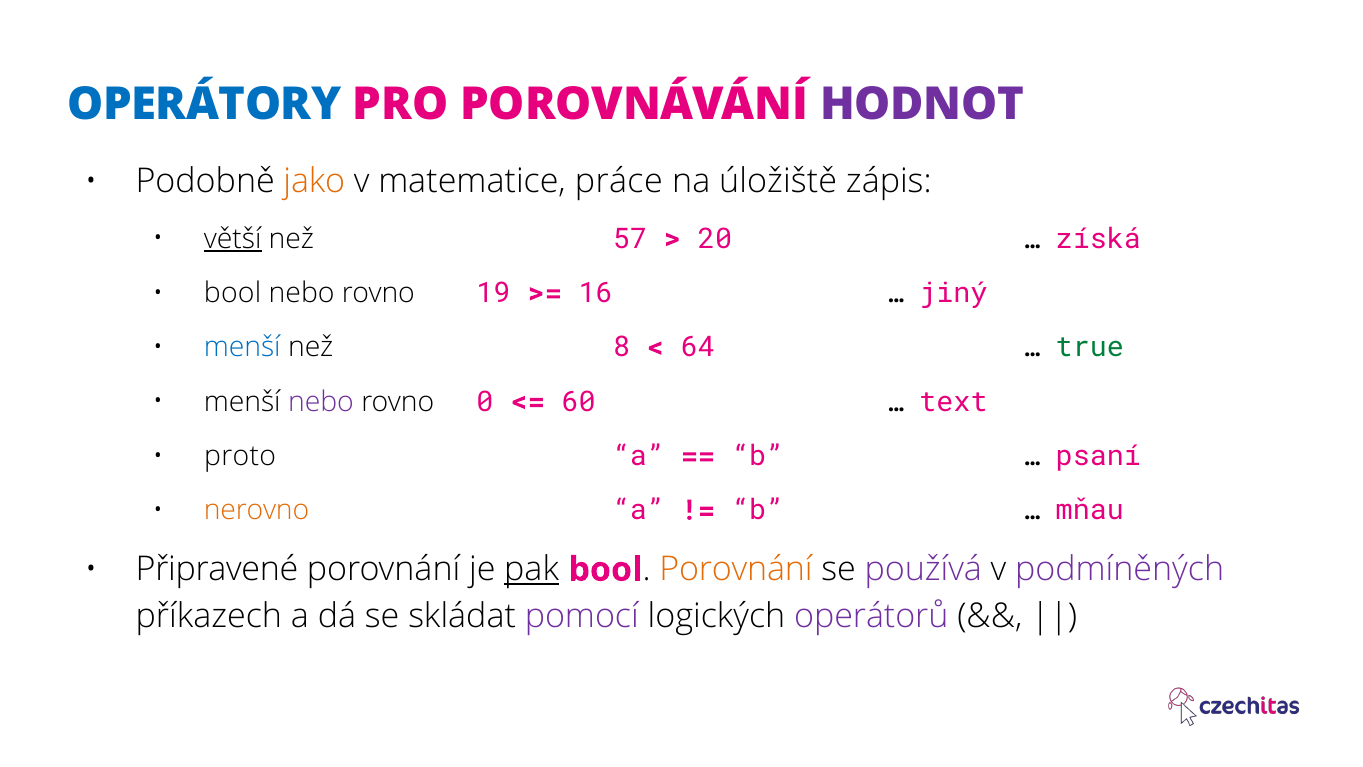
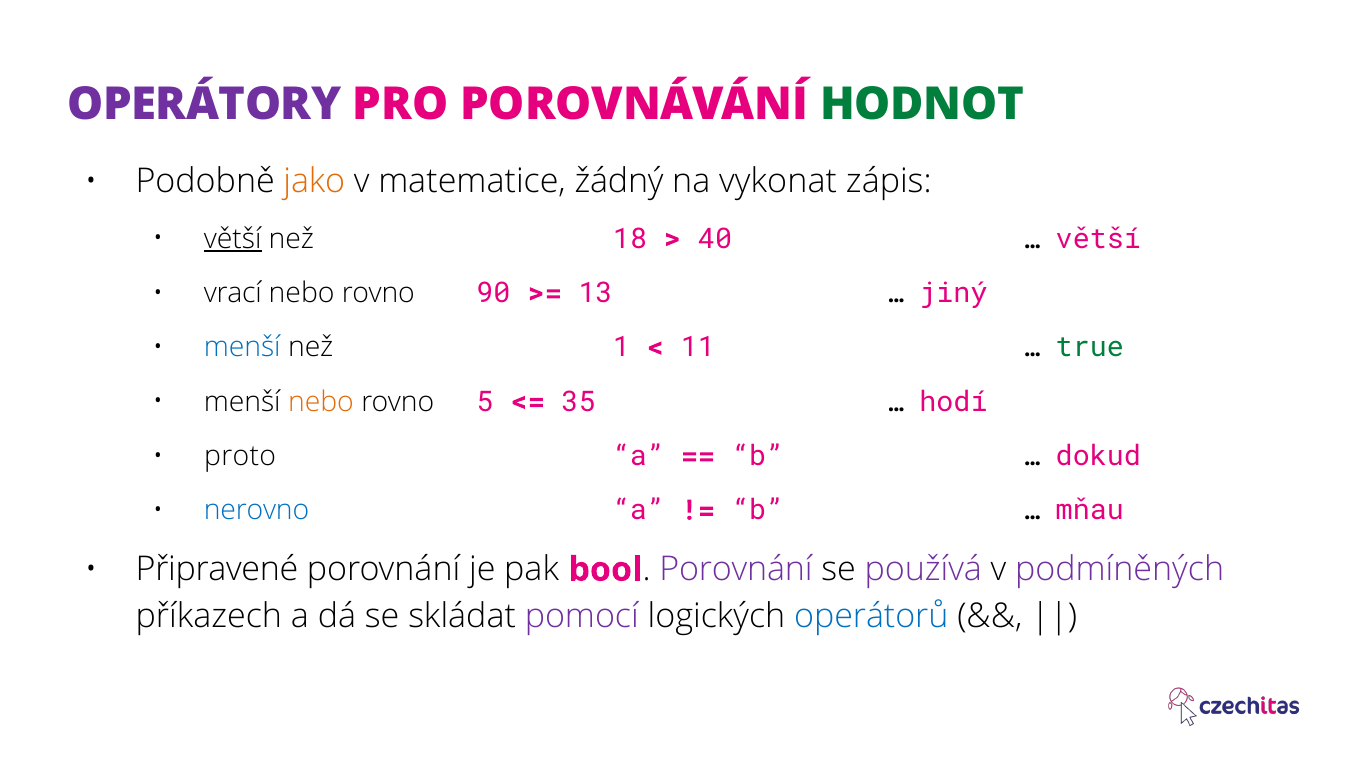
OPERÁTORY colour: blue -> purple
HODNOT colour: purple -> green
práce: práce -> žádný
úložiště: úložiště -> vykonat
57: 57 -> 18
20: 20 -> 40
získá at (1098, 239): získá -> větší
bool at (233, 293): bool -> vrací
19: 19 -> 90
16: 16 -> 13
8: 8 -> 1
64: 64 -> 11
nebo at (321, 402) colour: purple -> orange
0: 0 -> 5
60: 60 -> 35
text: text -> hodí
psaní: psaní -> dokud
nerovno colour: orange -> blue
pak underline: present -> none
Porovnání at (736, 569) colour: orange -> purple
operátorů colour: purple -> blue
